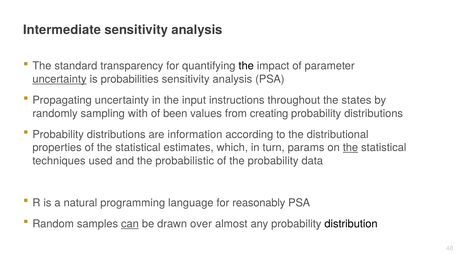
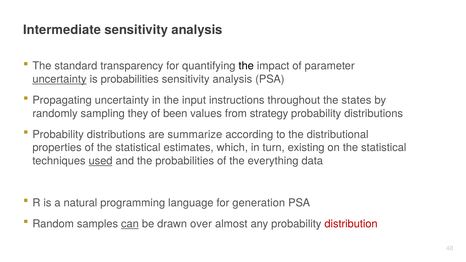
with: with -> they
creating: creating -> strategy
information: information -> summarize
params: params -> existing
the at (350, 148) underline: present -> none
used underline: none -> present
the probabilistic: probabilistic -> probabilities
the probability: probability -> everything
reasonably: reasonably -> generation
distribution colour: black -> red
